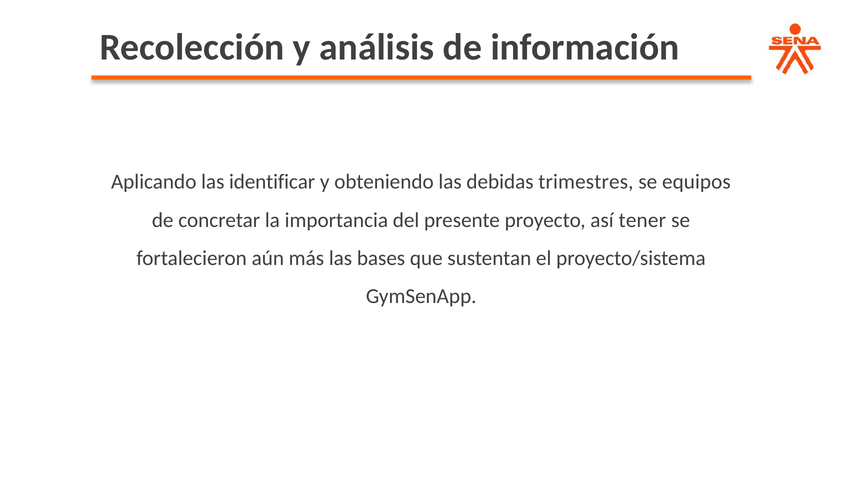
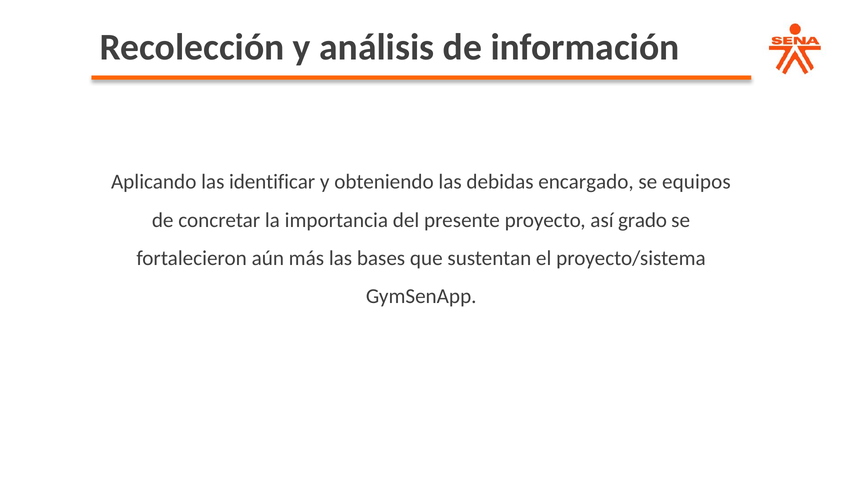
trimestres: trimestres -> encargado
tener: tener -> grado
